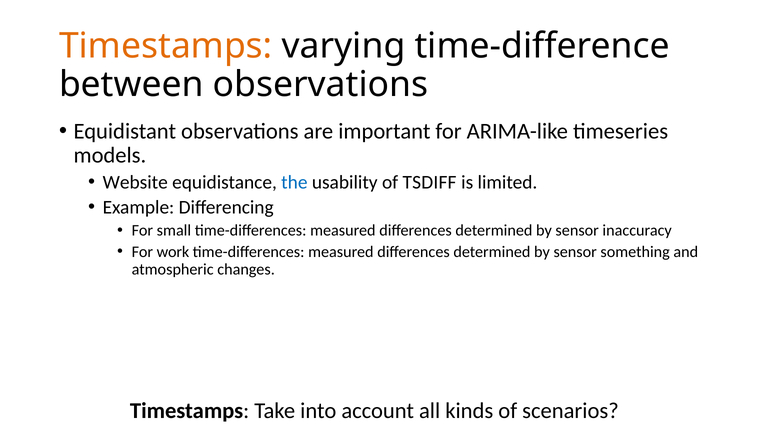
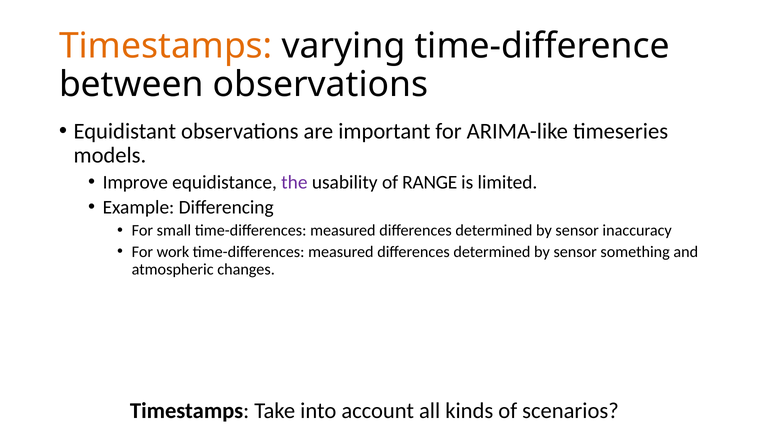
Website: Website -> Improve
the colour: blue -> purple
TSDIFF: TSDIFF -> RANGE
